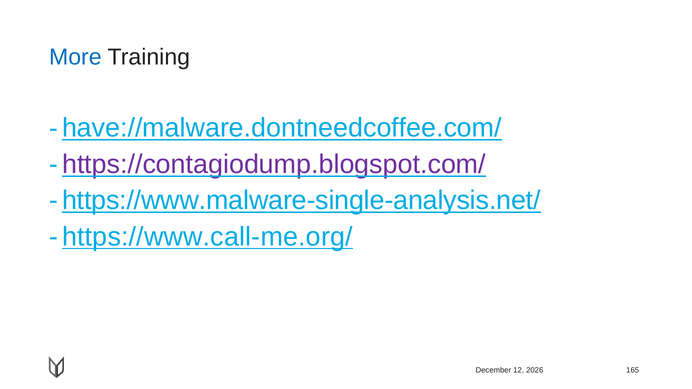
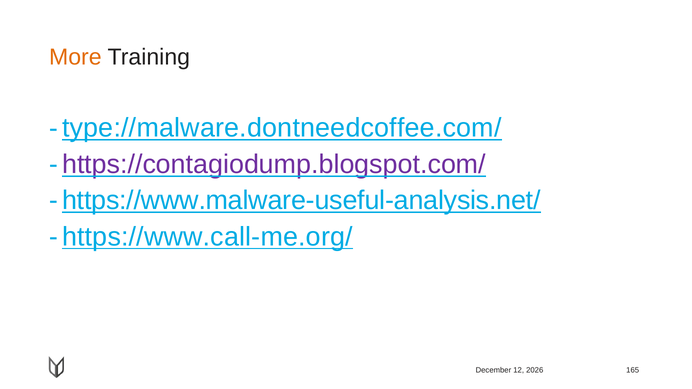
More colour: blue -> orange
have://malware.dontneedcoffee.com/: have://malware.dontneedcoffee.com/ -> type://malware.dontneedcoffee.com/
https://www.malware-single-analysis.net/: https://www.malware-single-analysis.net/ -> https://www.malware-useful-analysis.net/
